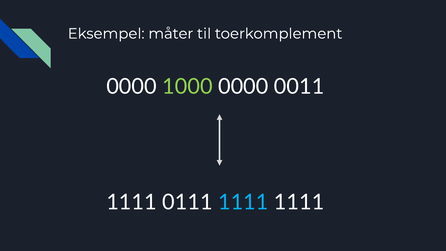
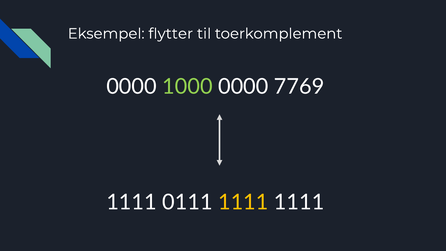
måter: måter -> flytter
0011: 0011 -> 7769
1111 at (243, 202) colour: light blue -> yellow
